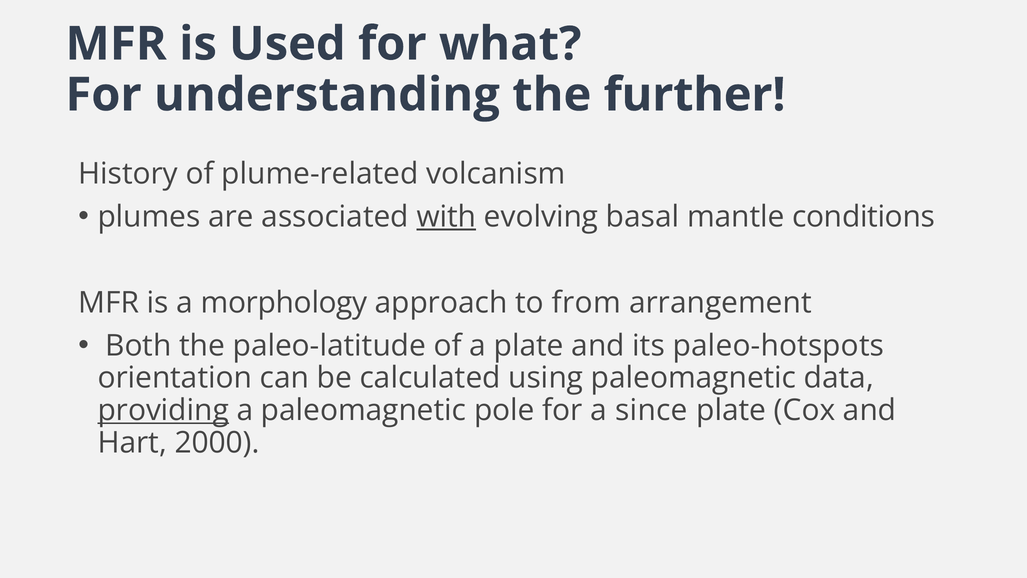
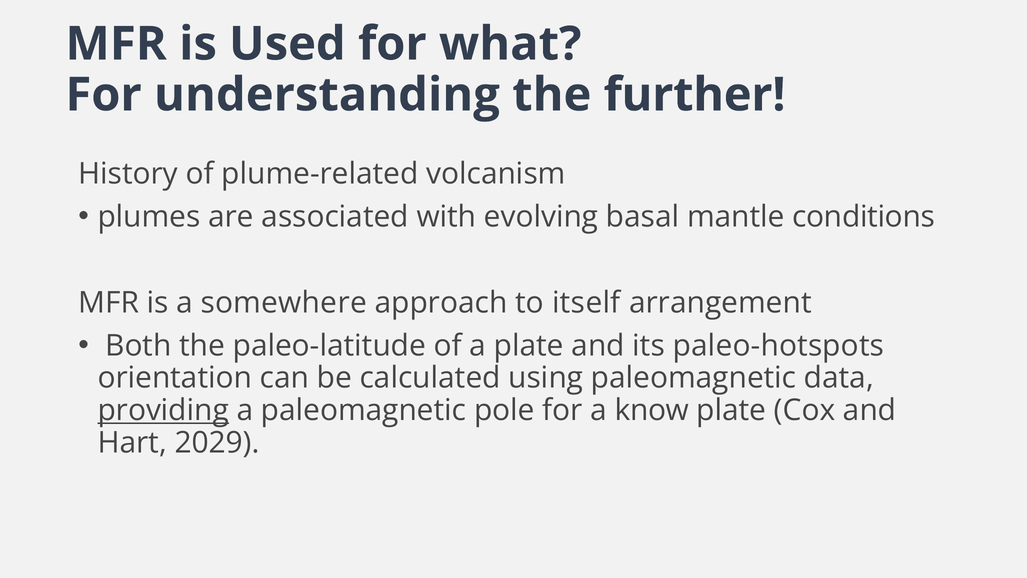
with underline: present -> none
morphology: morphology -> somewhere
from: from -> itself
since: since -> know
2000: 2000 -> 2029
